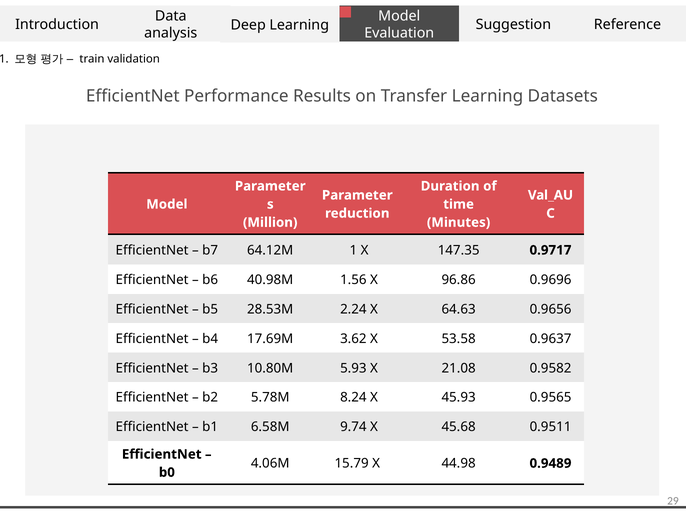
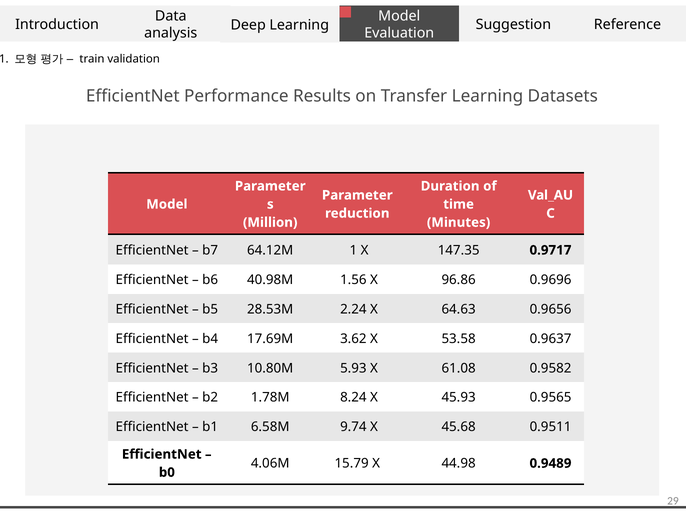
21.08: 21.08 -> 61.08
5.78M: 5.78M -> 1.78M
